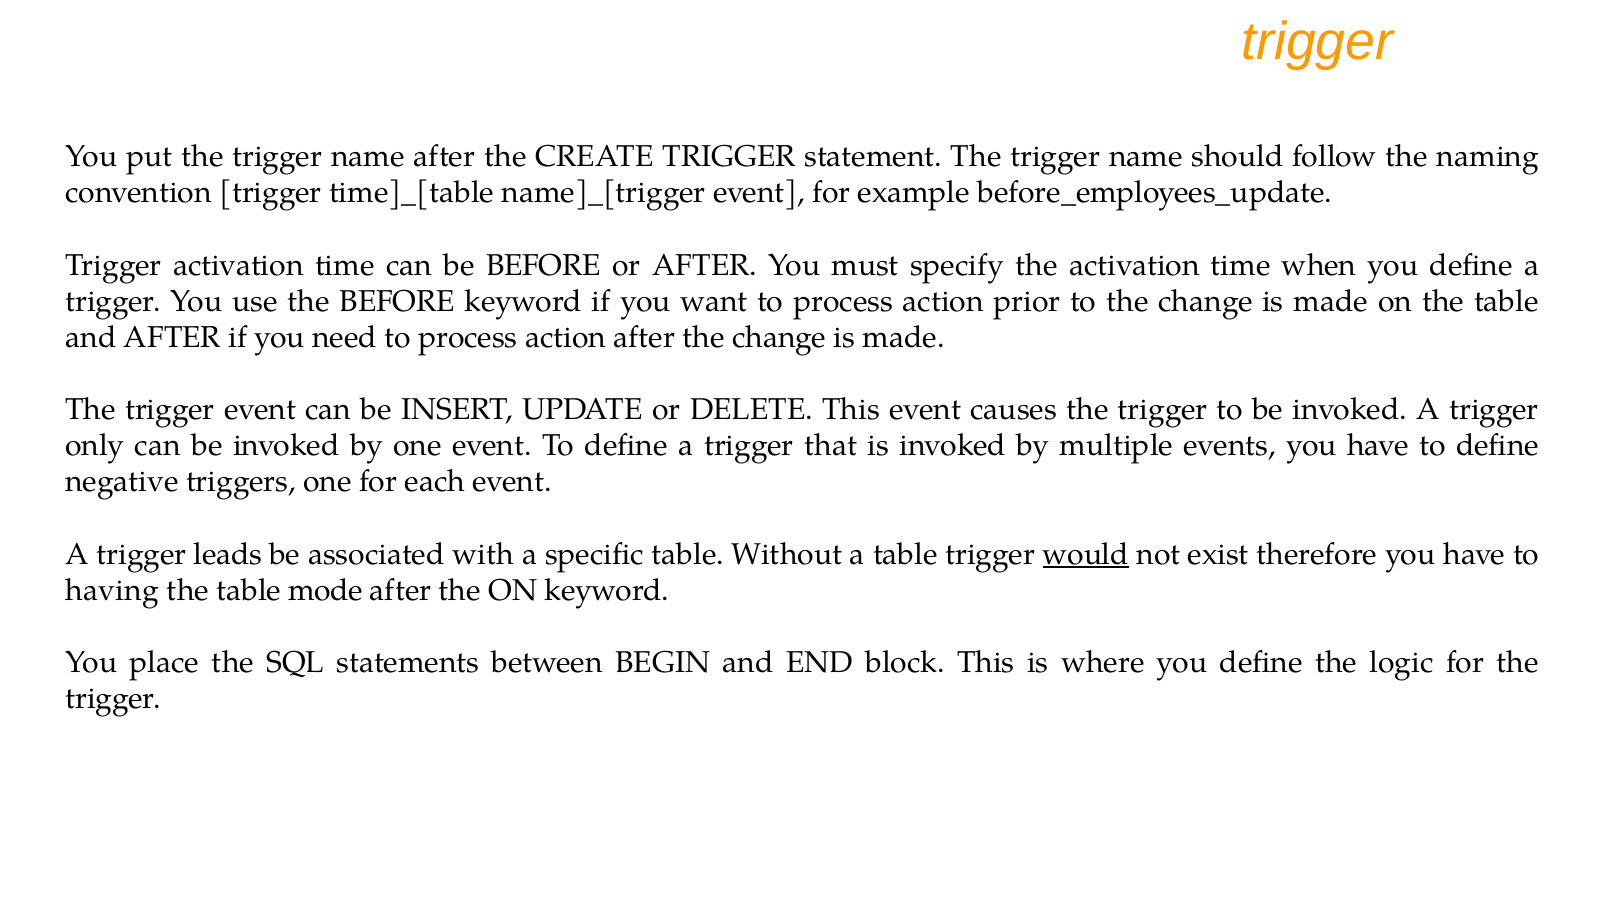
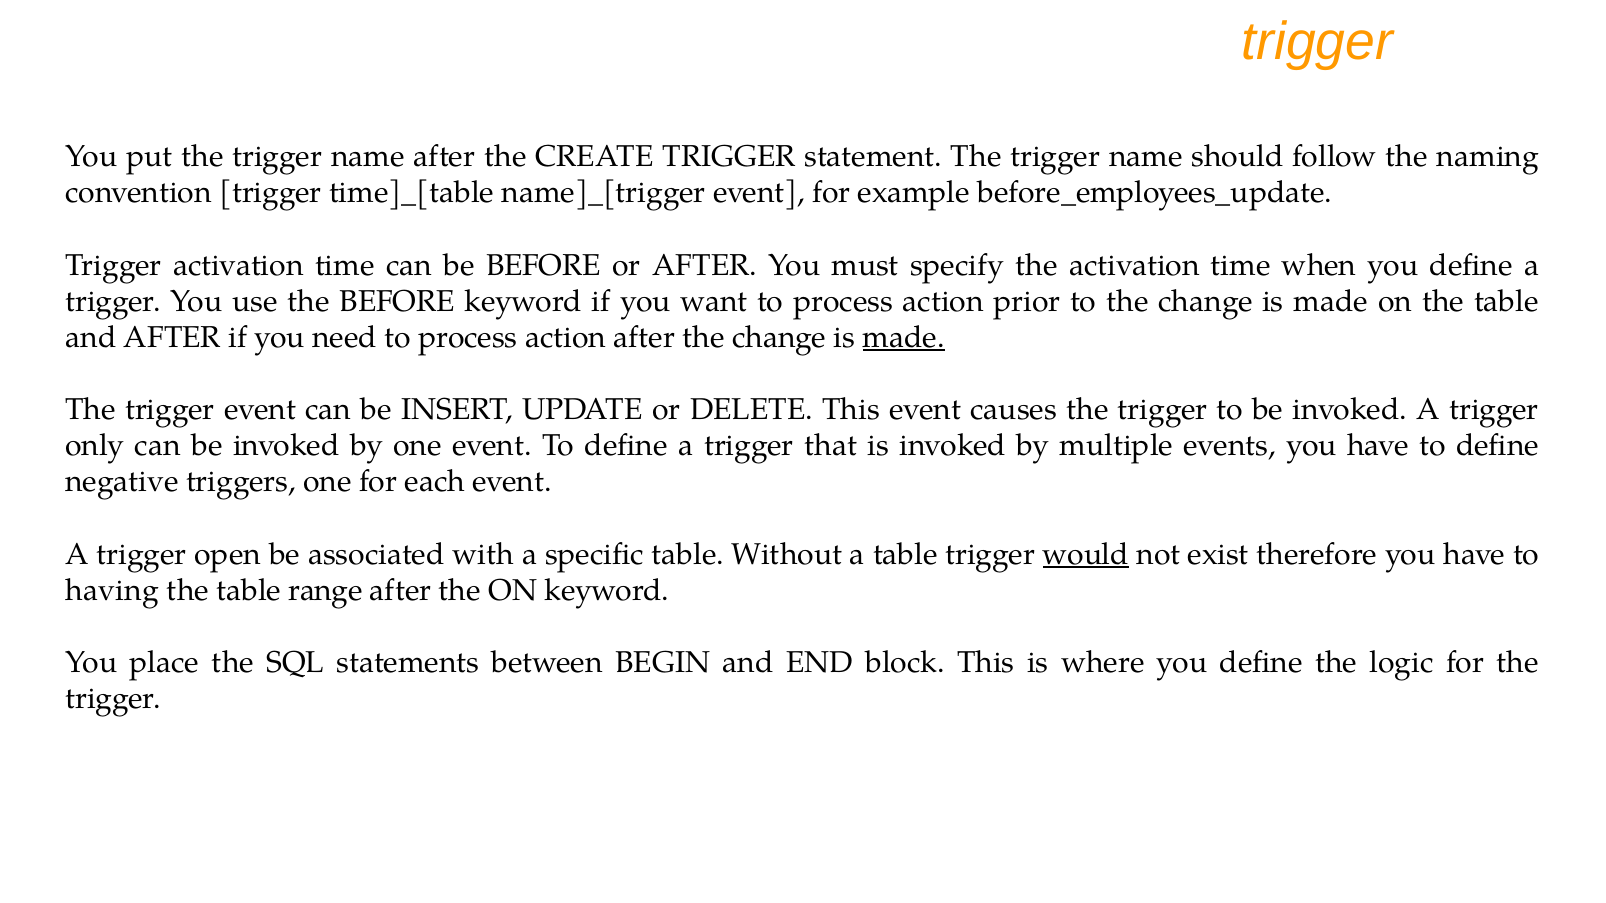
made at (904, 338) underline: none -> present
leads: leads -> open
mode: mode -> range
